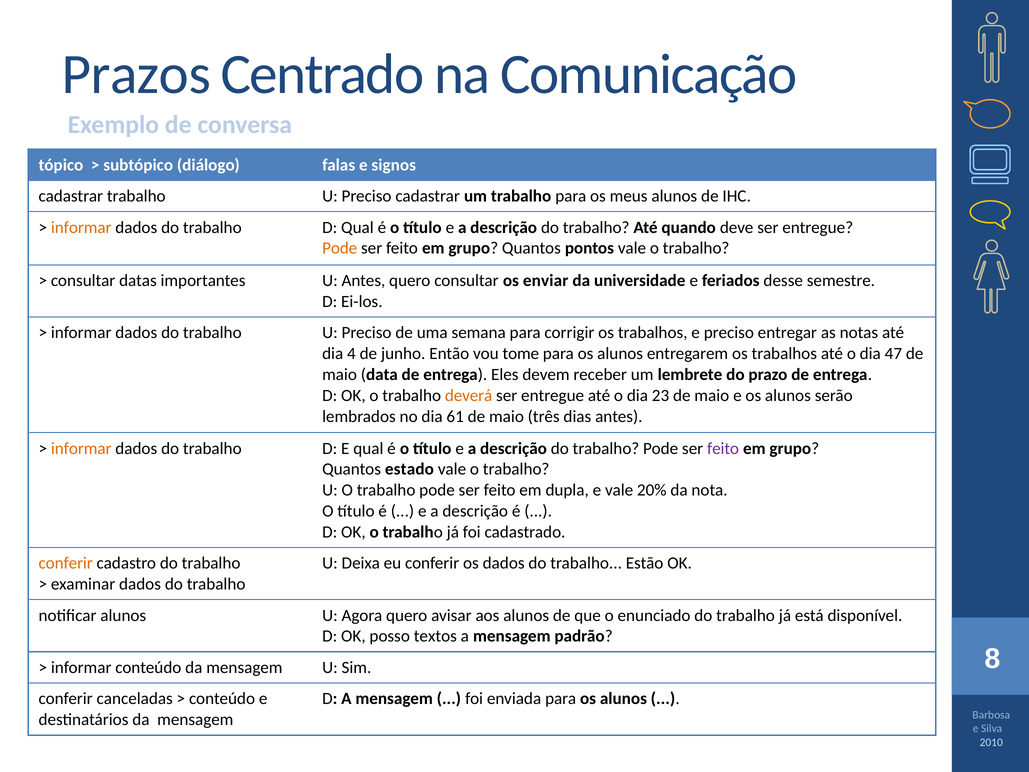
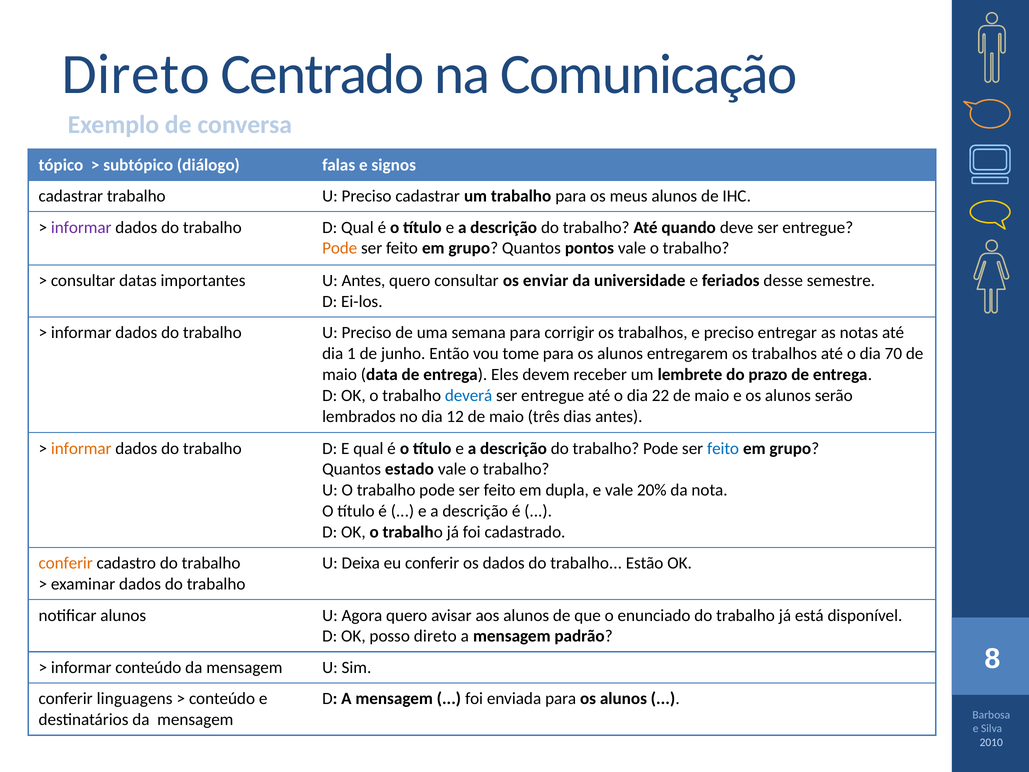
Prazos at (136, 75): Prazos -> Direto
informar at (81, 227) colour: orange -> purple
4: 4 -> 1
47: 47 -> 70
deverá colour: orange -> blue
23: 23 -> 22
61: 61 -> 12
feito at (723, 448) colour: purple -> blue
posso textos: textos -> direto
canceladas: canceladas -> linguagens
